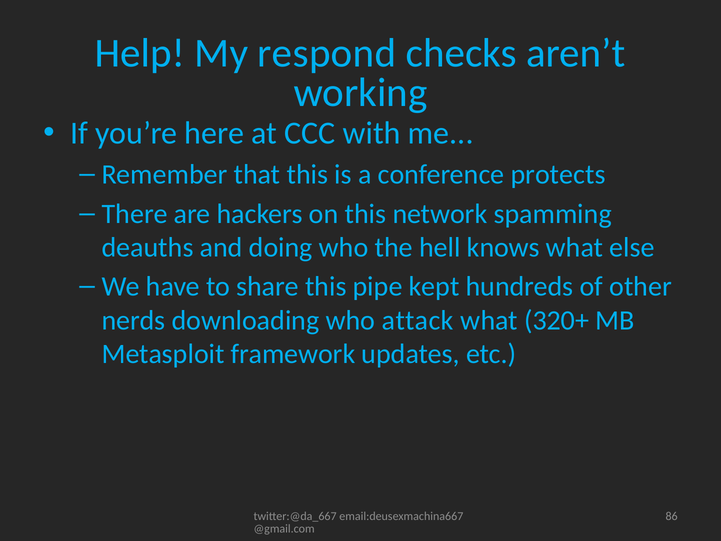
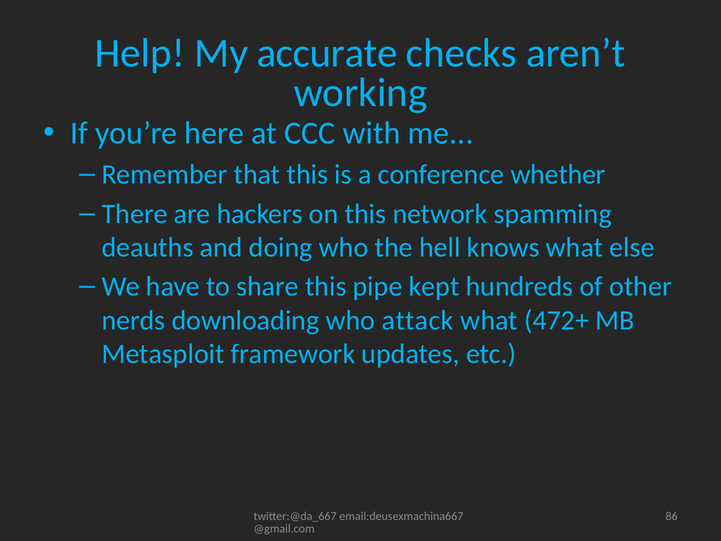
respond: respond -> accurate
protects: protects -> whether
320+: 320+ -> 472+
